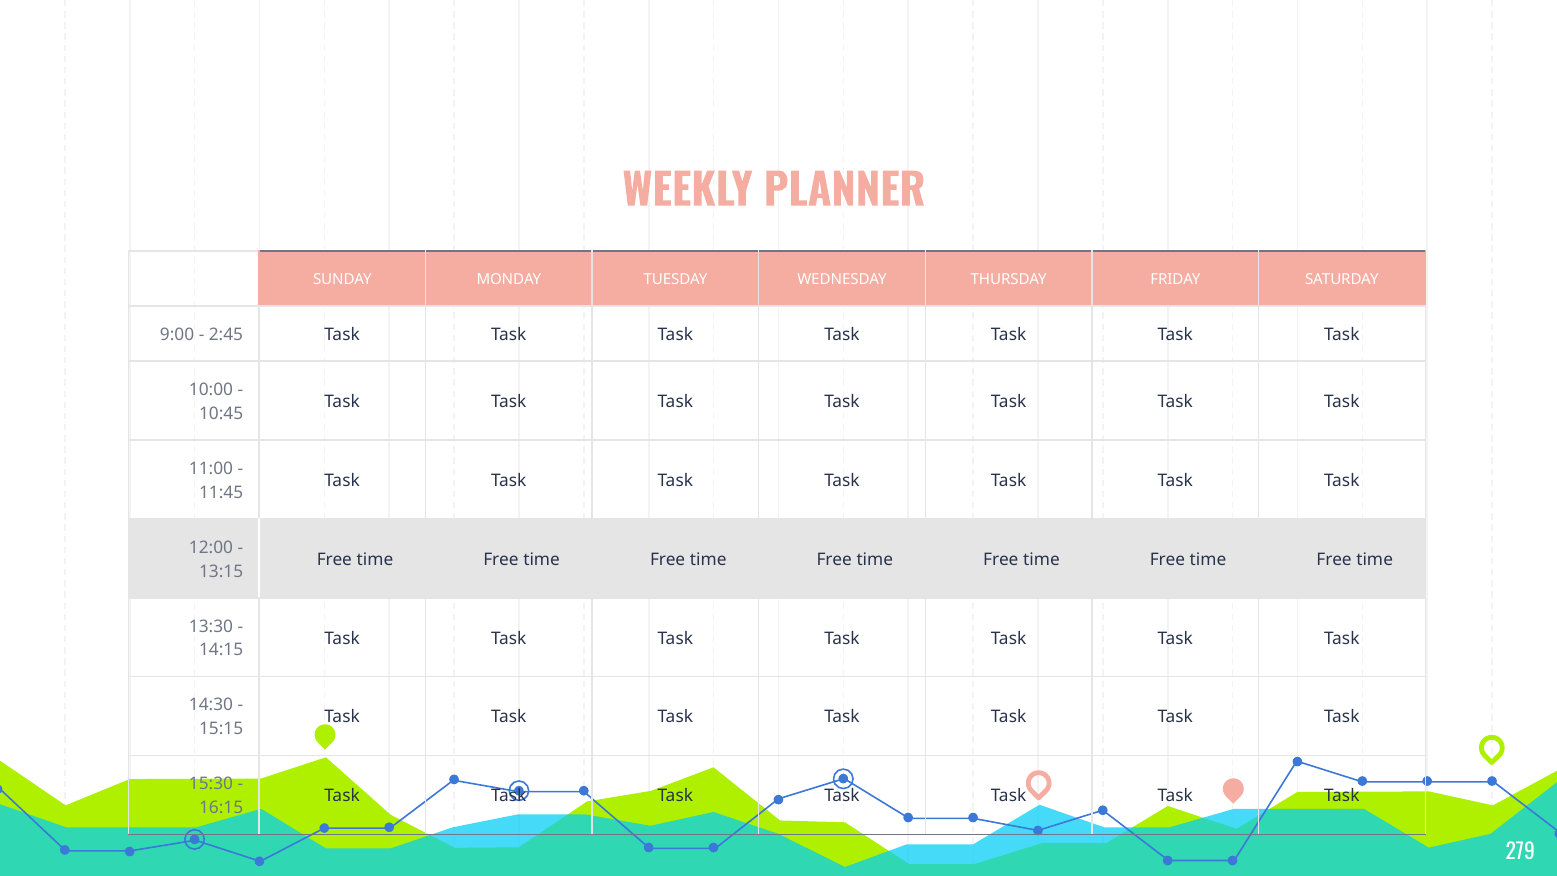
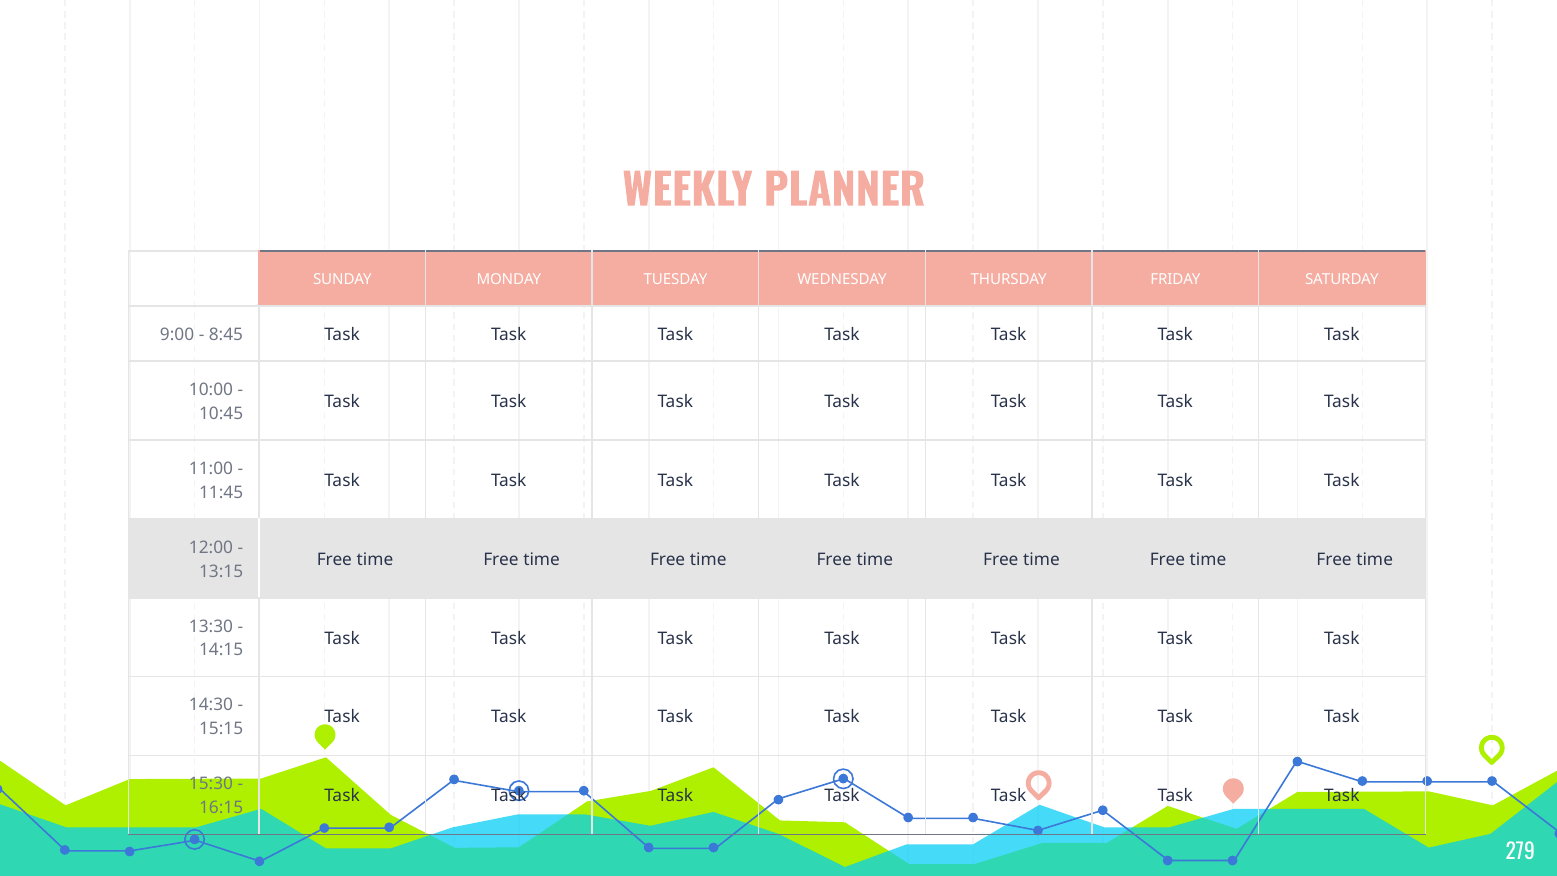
2:45: 2:45 -> 8:45
